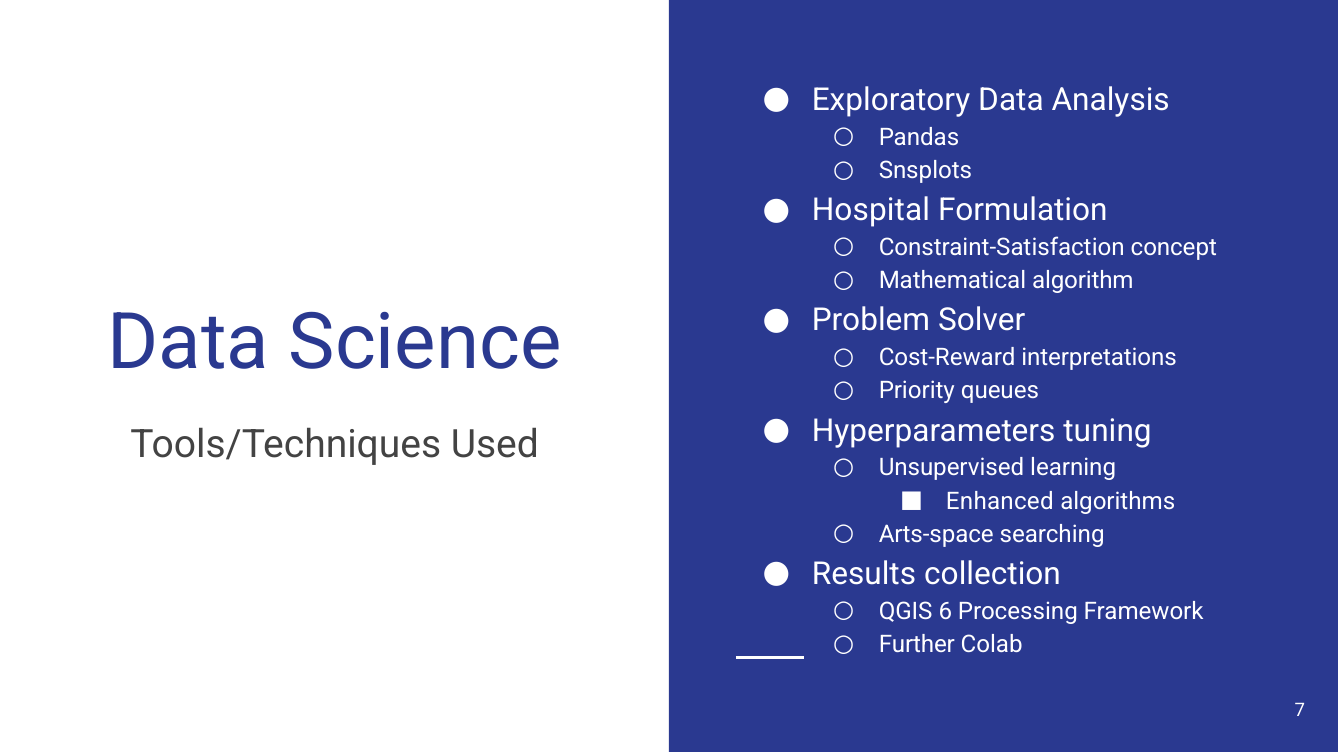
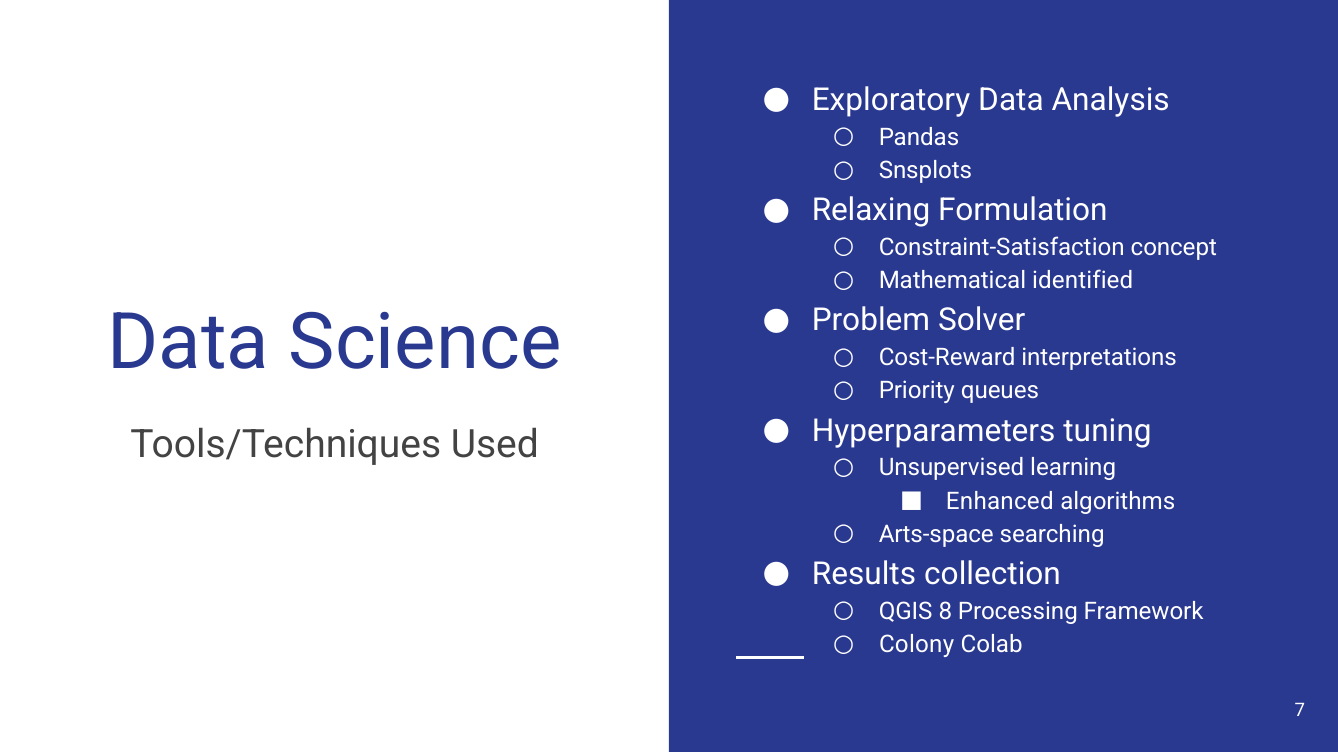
Hospital: Hospital -> Relaxing
algorithm: algorithm -> identified
6: 6 -> 8
Further: Further -> Colony
